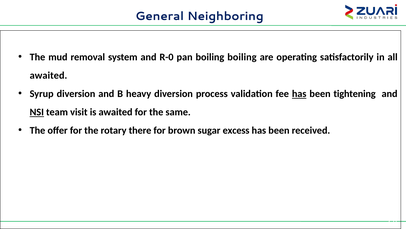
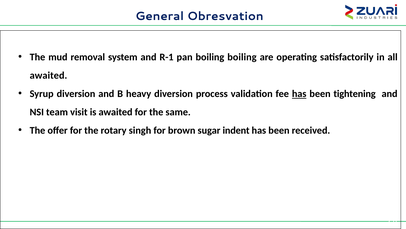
Neighboring: Neighboring -> Obresvation
R-0: R-0 -> R-1
NSI underline: present -> none
there: there -> singh
excess: excess -> indent
